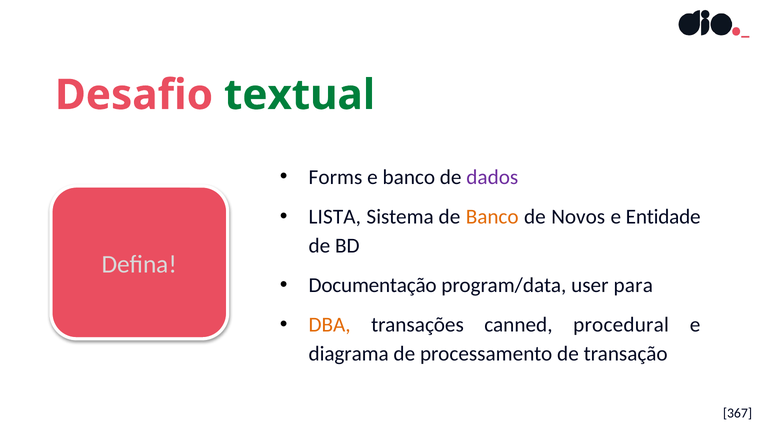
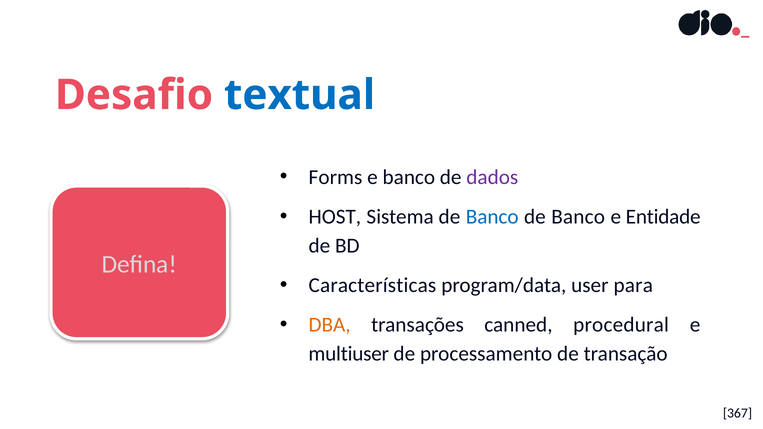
textual colour: green -> blue
LISTA: LISTA -> HOST
Banco at (492, 217) colour: orange -> blue
Novos at (578, 217): Novos -> Banco
Documentação: Documentação -> Características
diagrama: diagrama -> multiuser
